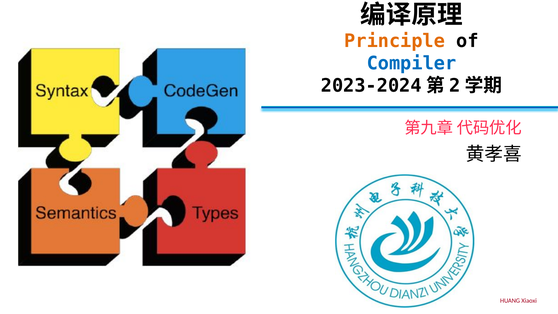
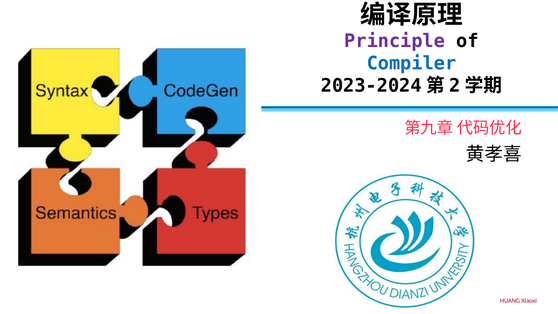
Principle colour: orange -> purple
